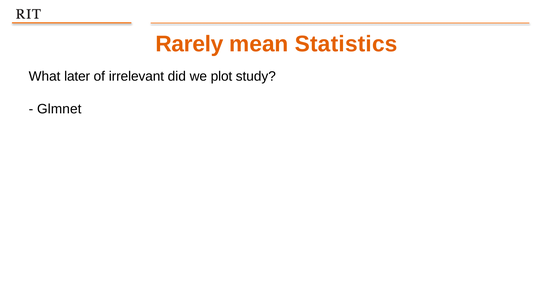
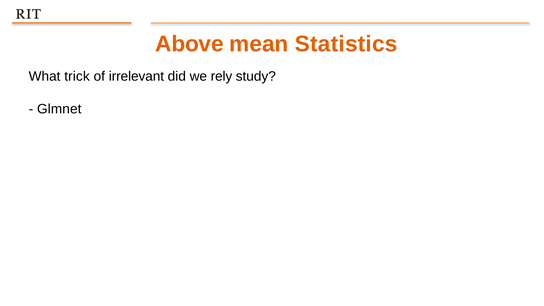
Rarely: Rarely -> Above
later: later -> trick
plot: plot -> rely
